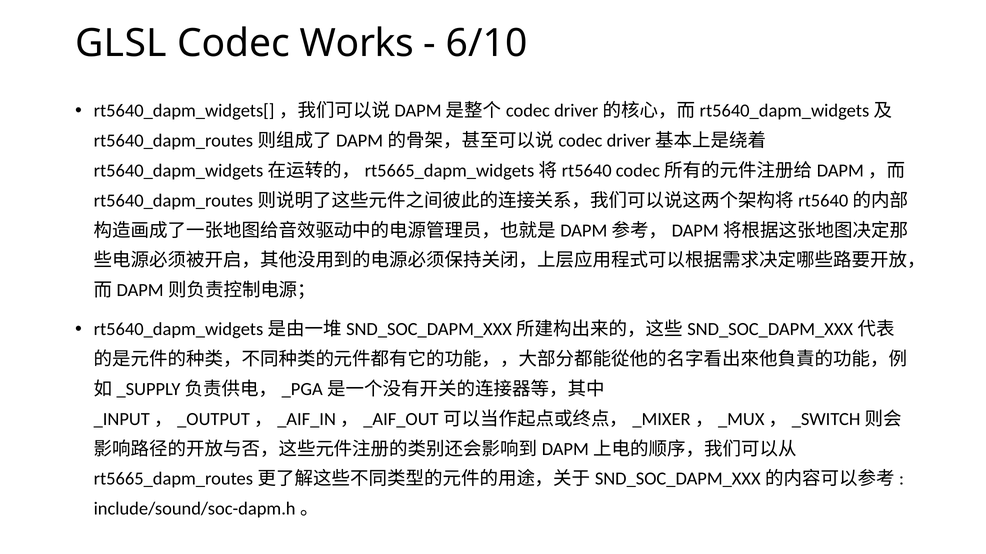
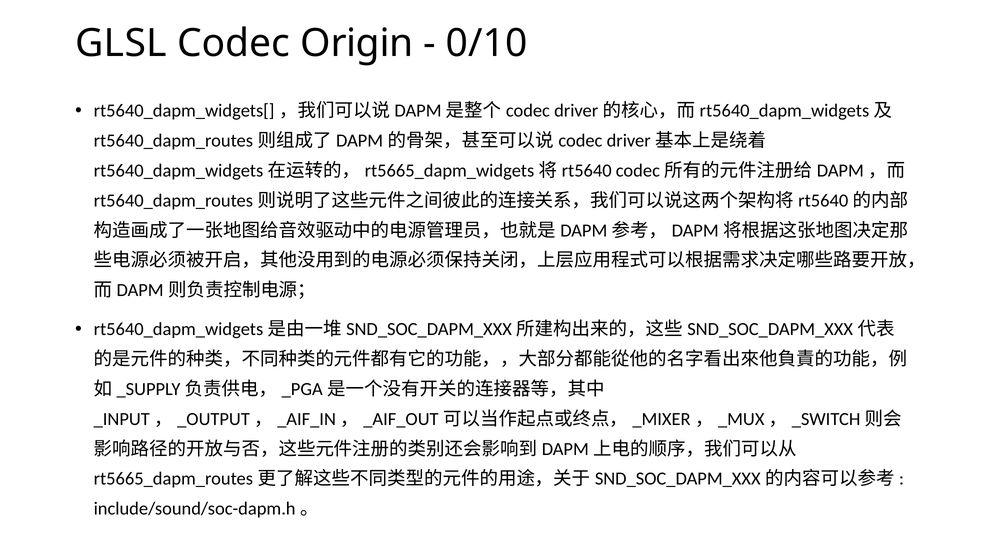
Works: Works -> Origin
6/10: 6/10 -> 0/10
